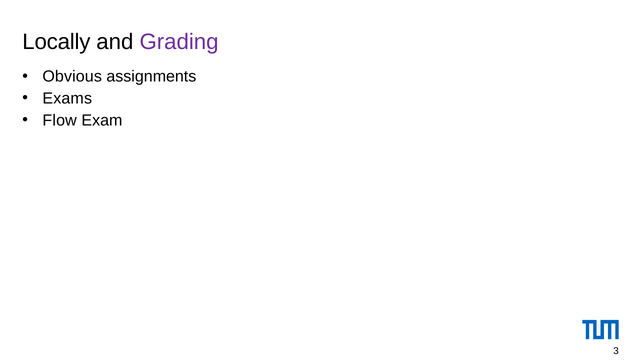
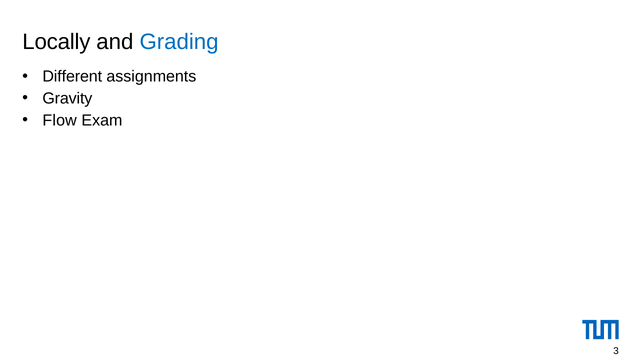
Grading colour: purple -> blue
Obvious: Obvious -> Different
Exams: Exams -> Gravity
